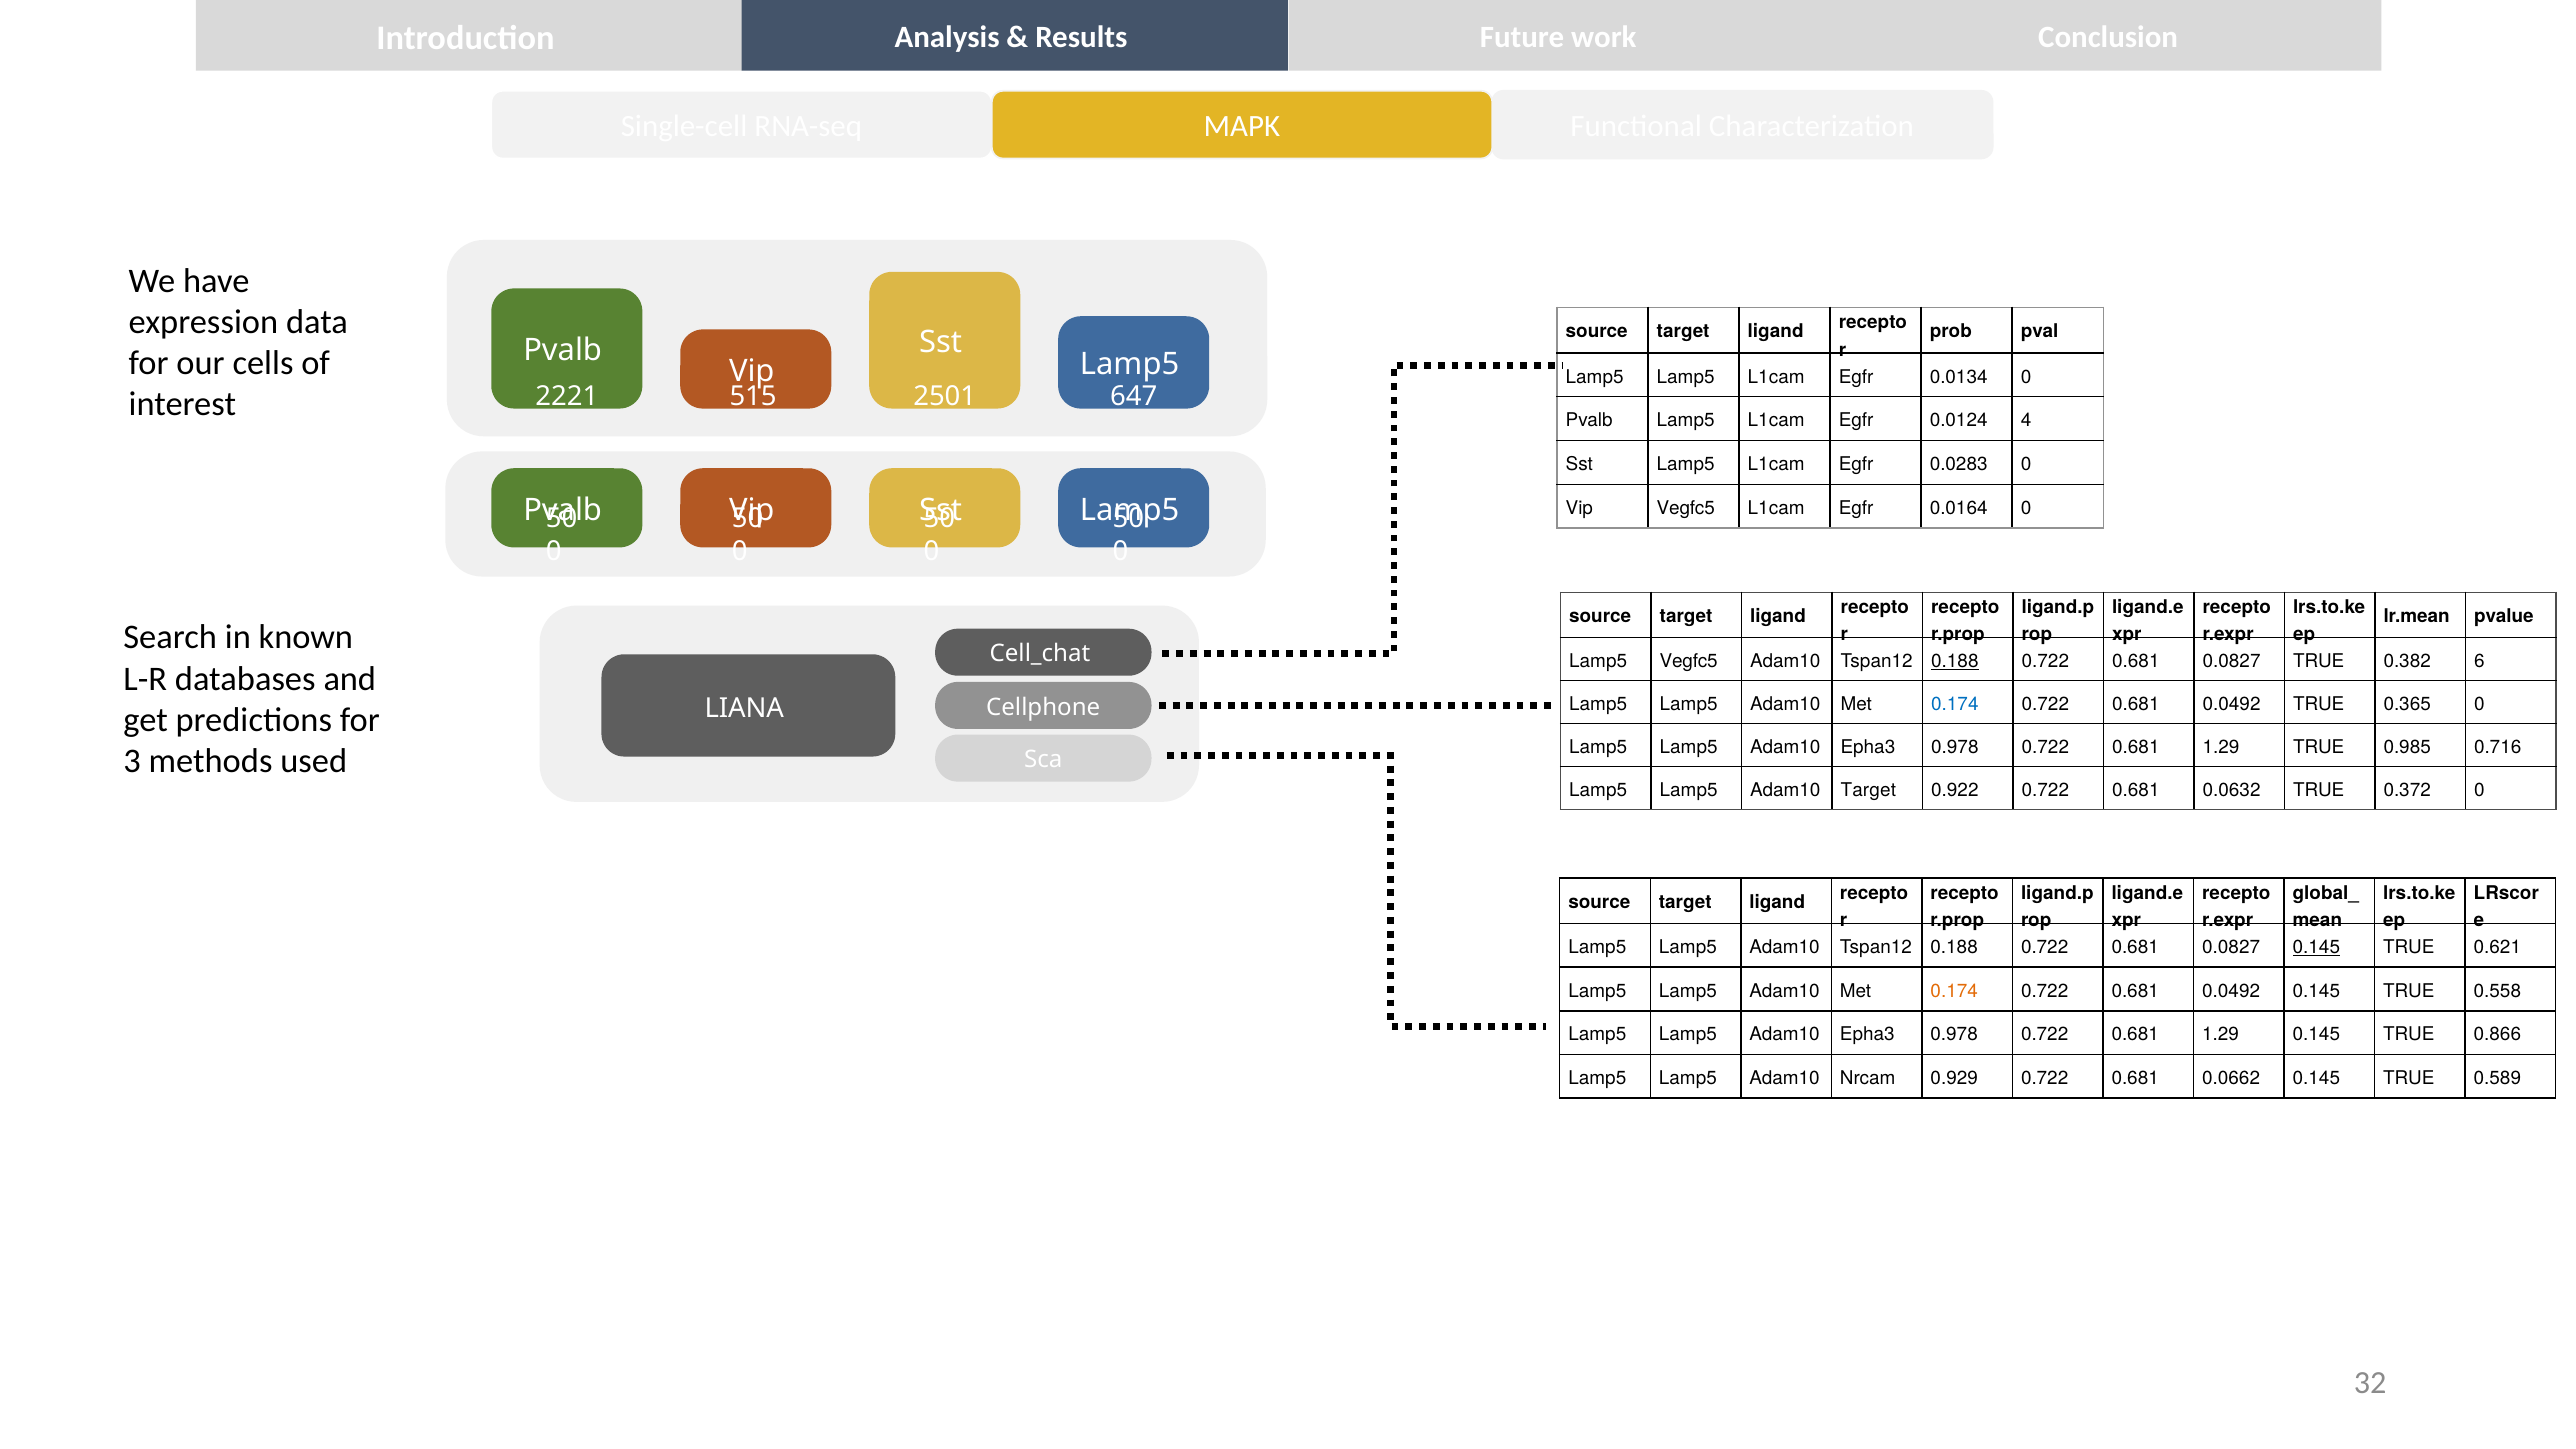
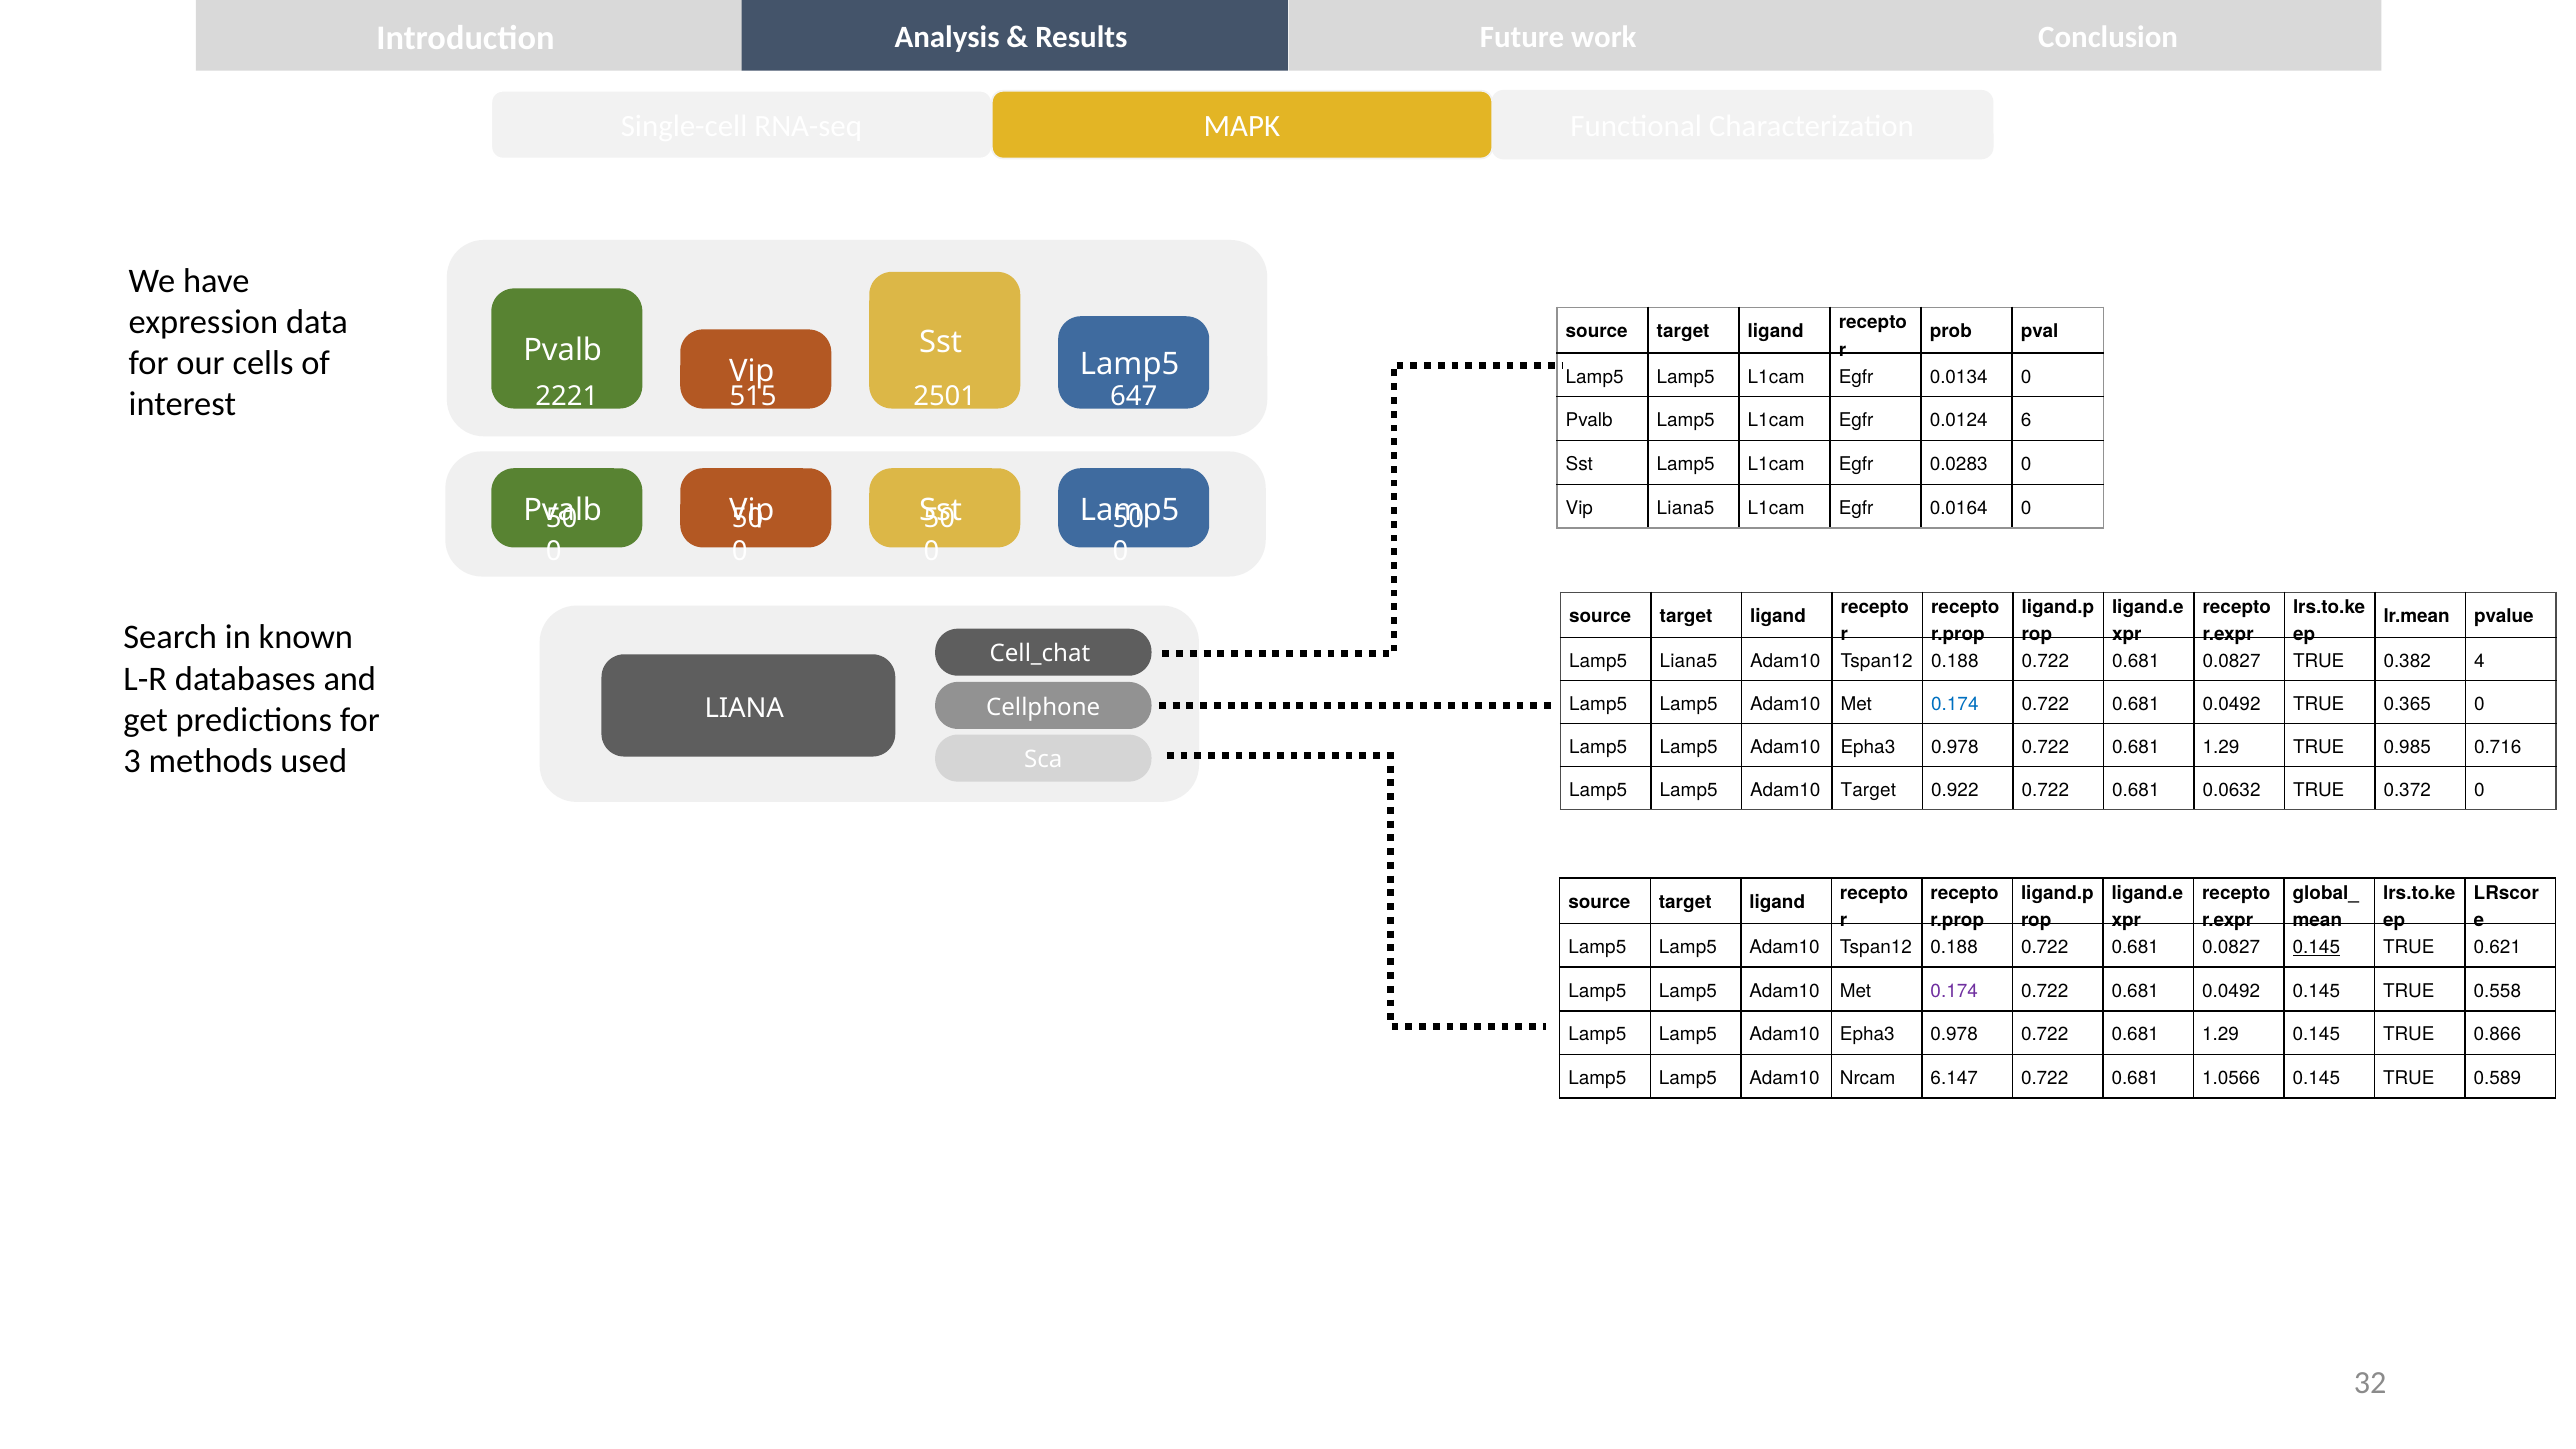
4: 4 -> 6
Vip Vegfc5: Vegfc5 -> Liana5
Lamp5 Vegfc5: Vegfc5 -> Liana5
0.188 at (1955, 661) underline: present -> none
6: 6 -> 4
0.174 at (1954, 991) colour: orange -> purple
0.929: 0.929 -> 6.147
0.0662: 0.0662 -> 1.0566
